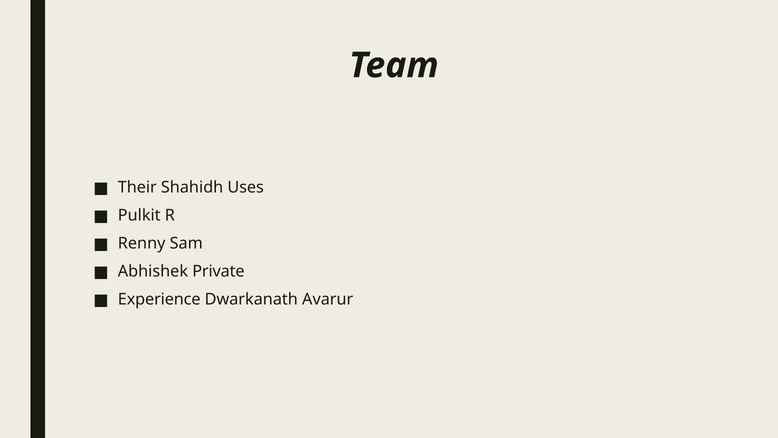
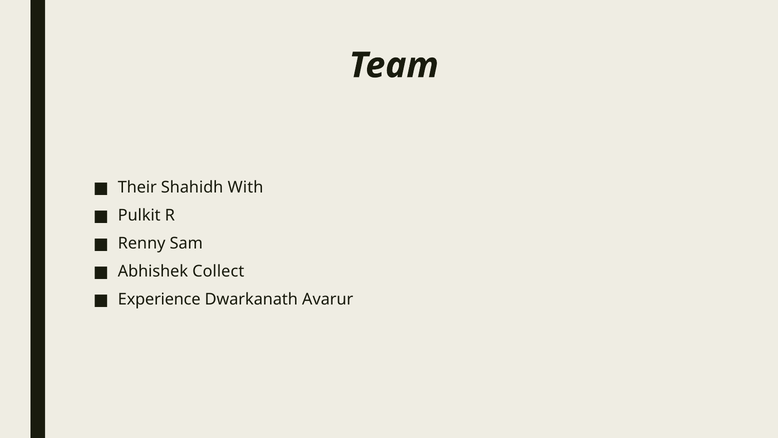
Uses: Uses -> With
Private: Private -> Collect
